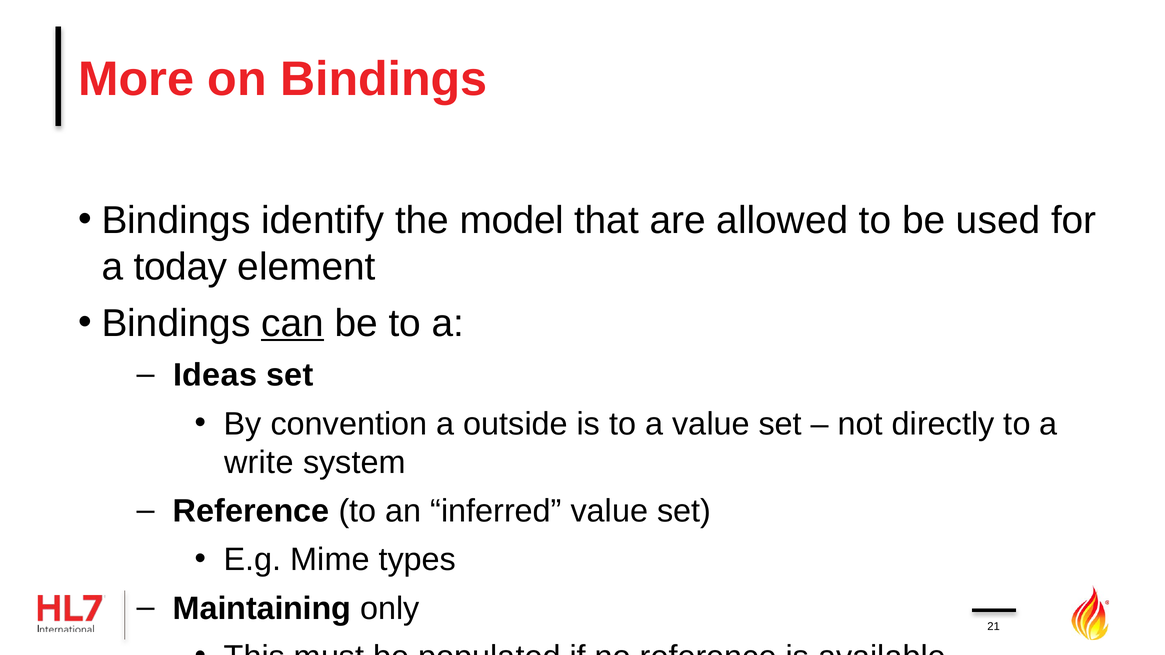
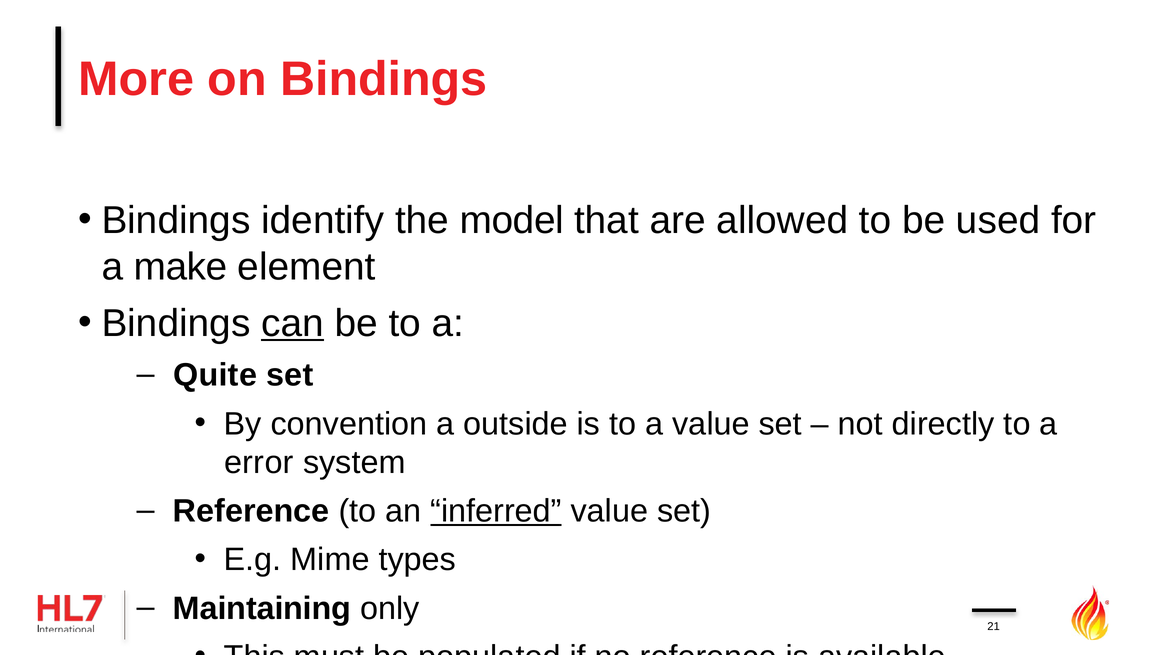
today: today -> make
Ideas: Ideas -> Quite
write: write -> error
inferred underline: none -> present
